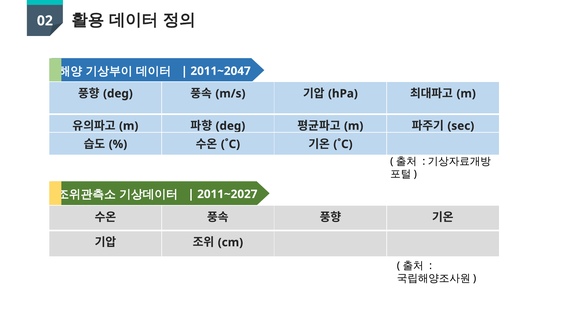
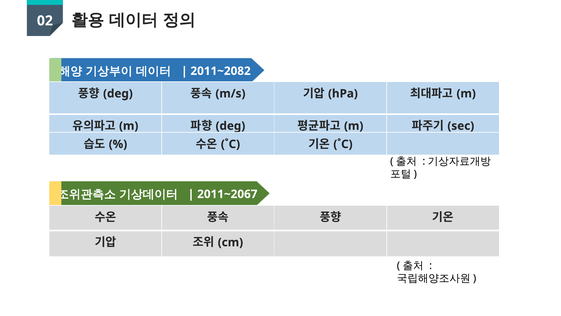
2011~2047: 2011~2047 -> 2011~2082
2011~2027: 2011~2027 -> 2011~2067
